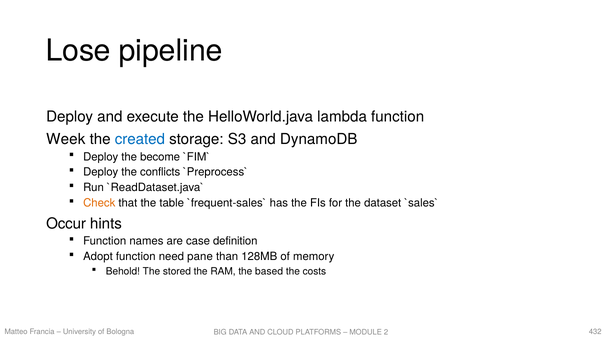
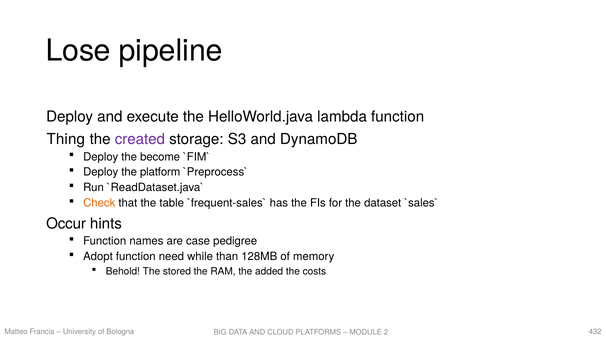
Week: Week -> Thing
created colour: blue -> purple
conflicts: conflicts -> platform
definition: definition -> pedigree
pane: pane -> while
based: based -> added
